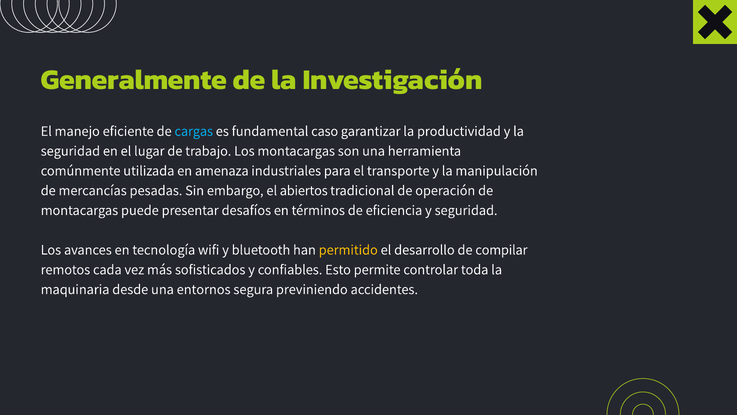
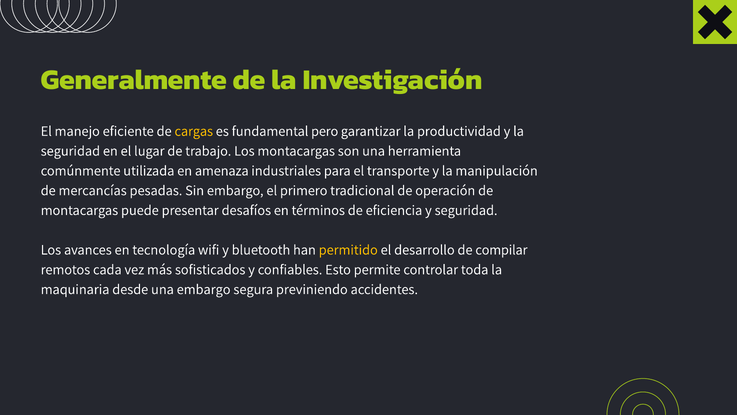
cargas colour: light blue -> yellow
caso: caso -> pero
abiertos: abiertos -> primero
una entornos: entornos -> embargo
